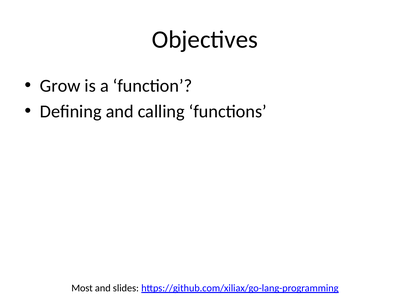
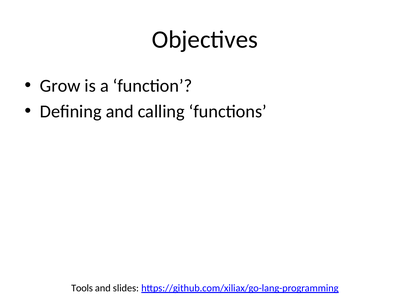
Most: Most -> Tools
